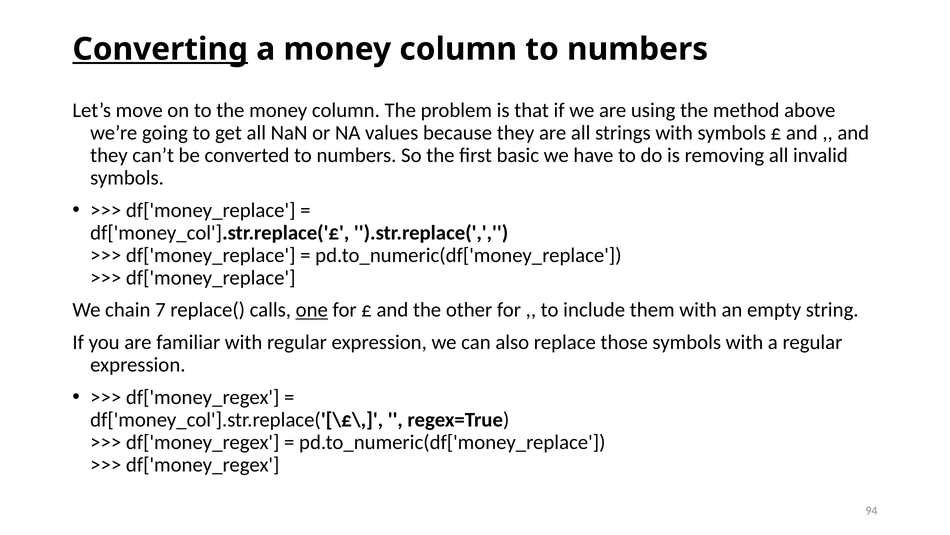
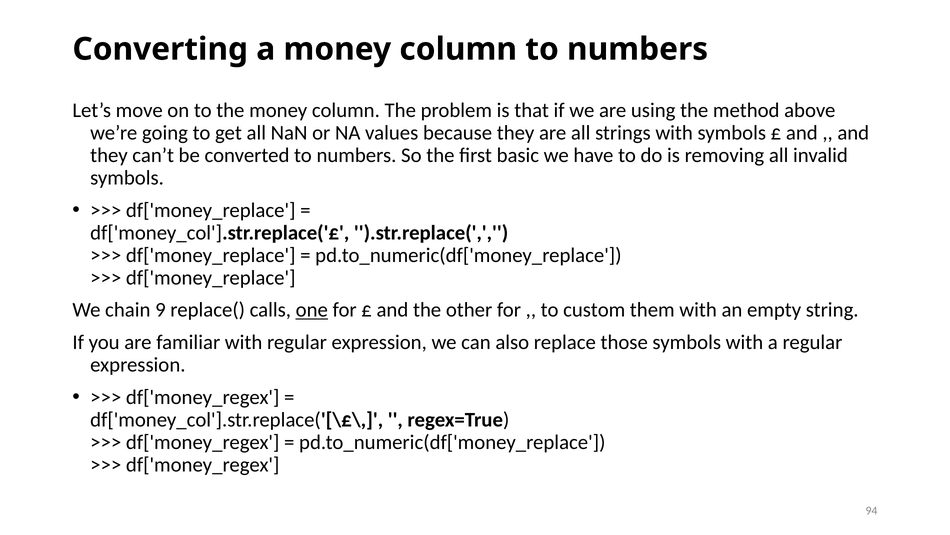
Converting underline: present -> none
7: 7 -> 9
include: include -> custom
